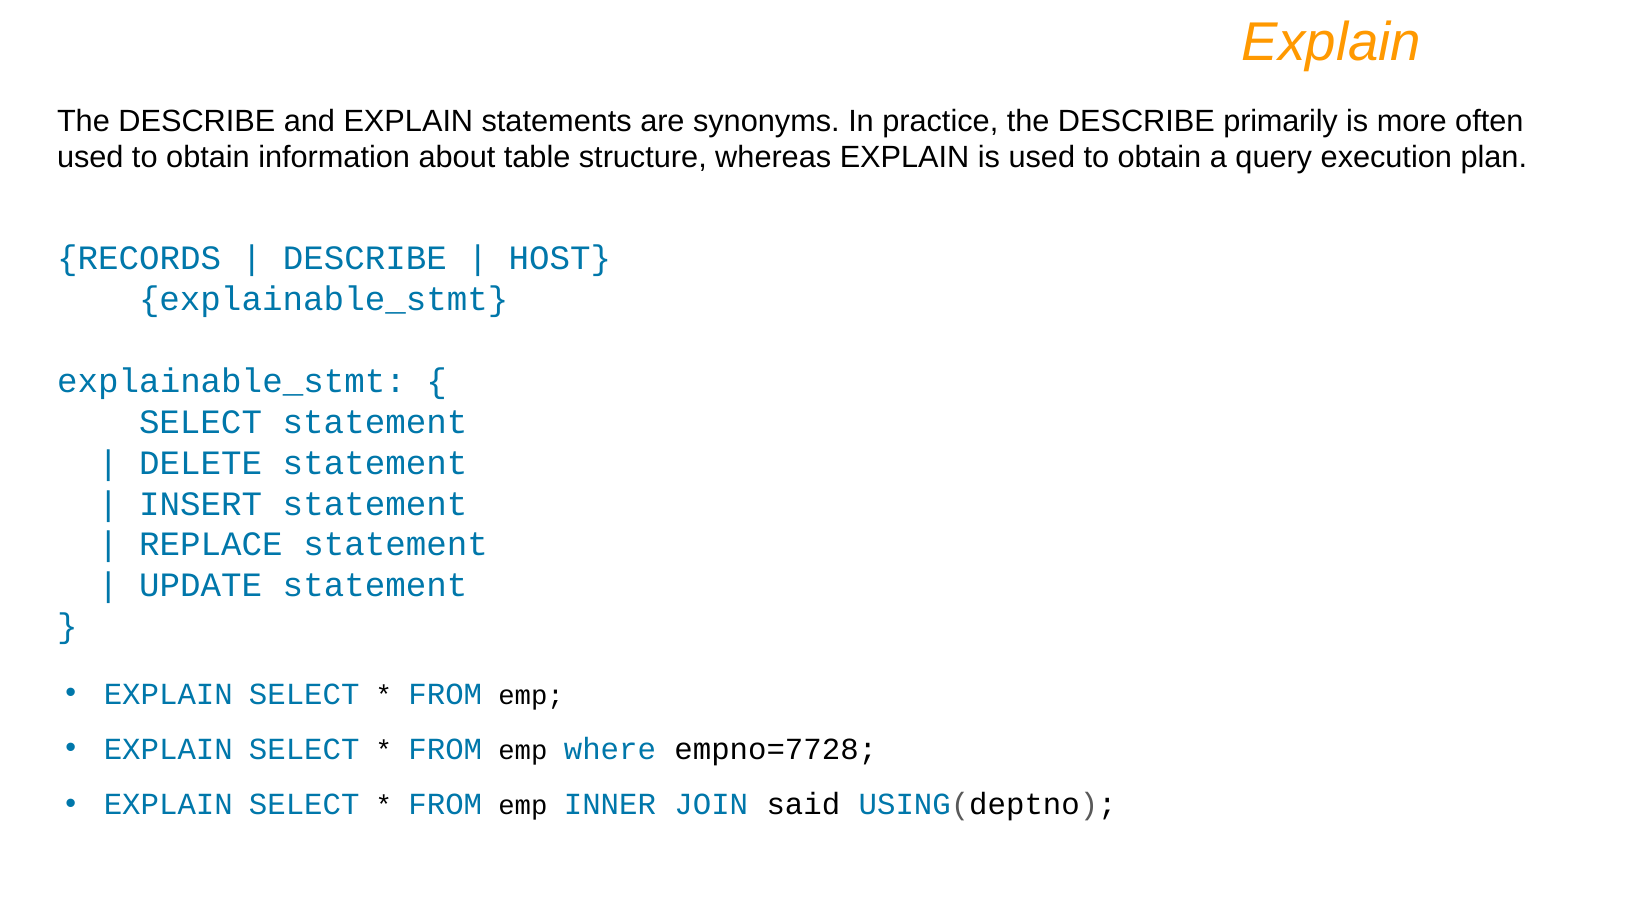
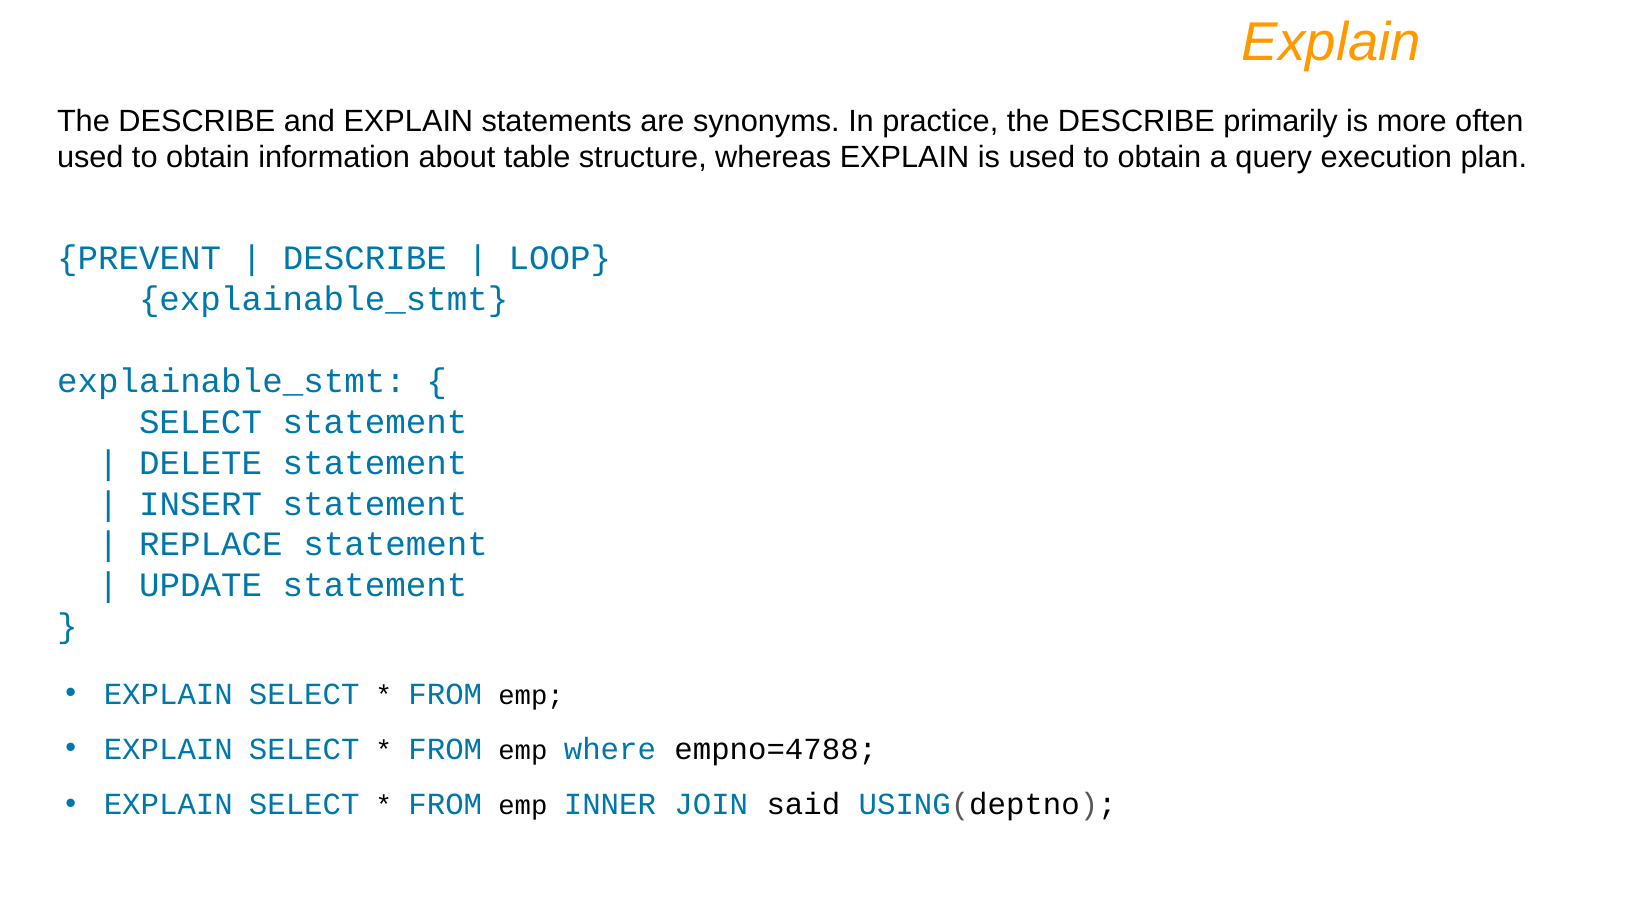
RECORDS: RECORDS -> PREVENT
HOST: HOST -> LOOP
empno=7728: empno=7728 -> empno=4788
